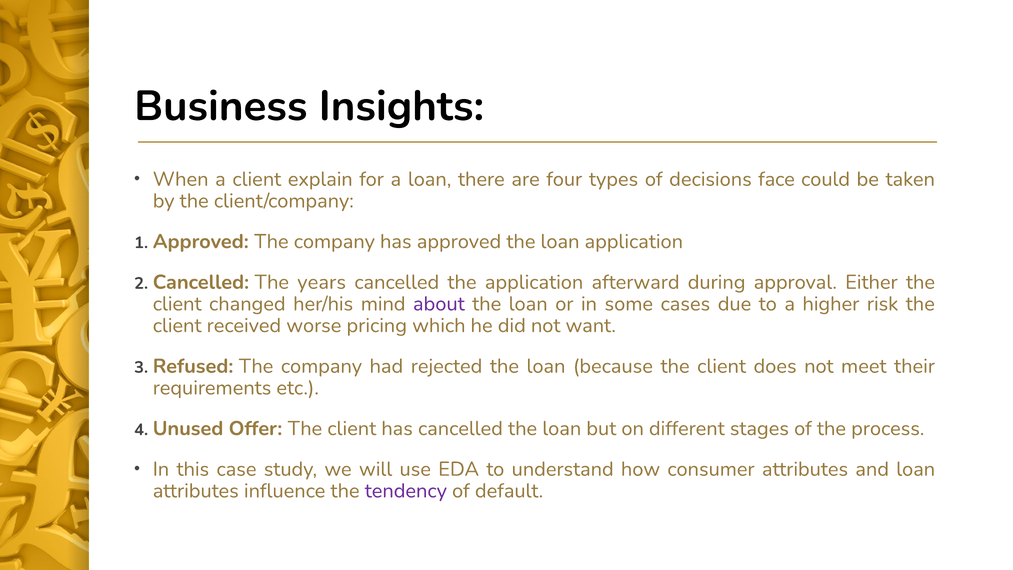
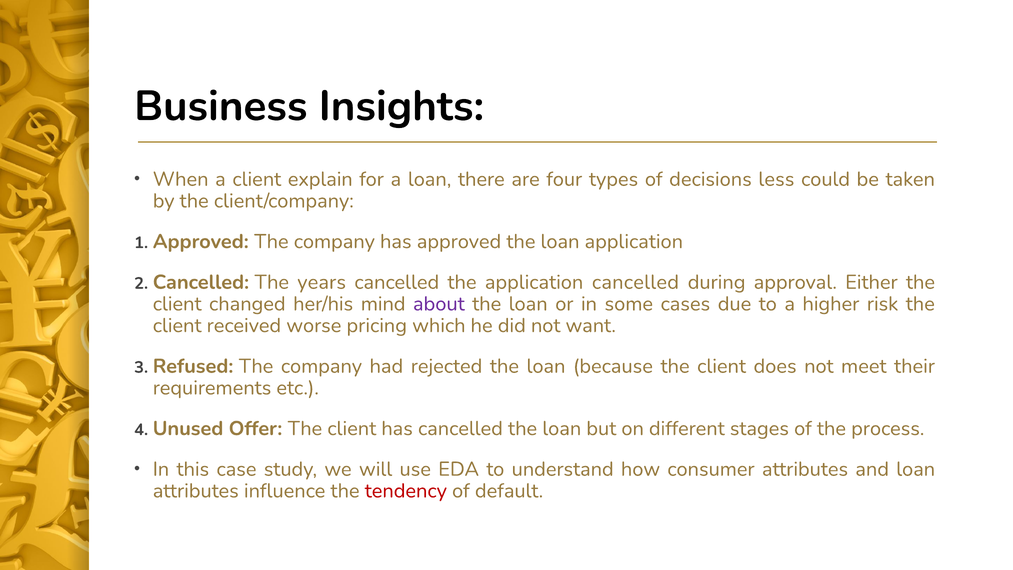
face: face -> less
application afterward: afterward -> cancelled
tendency colour: purple -> red
